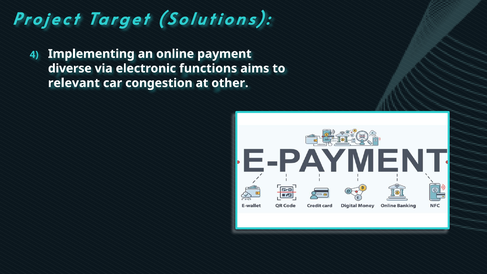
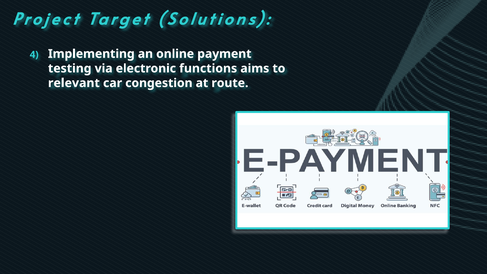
diverse: diverse -> testing
other: other -> route
